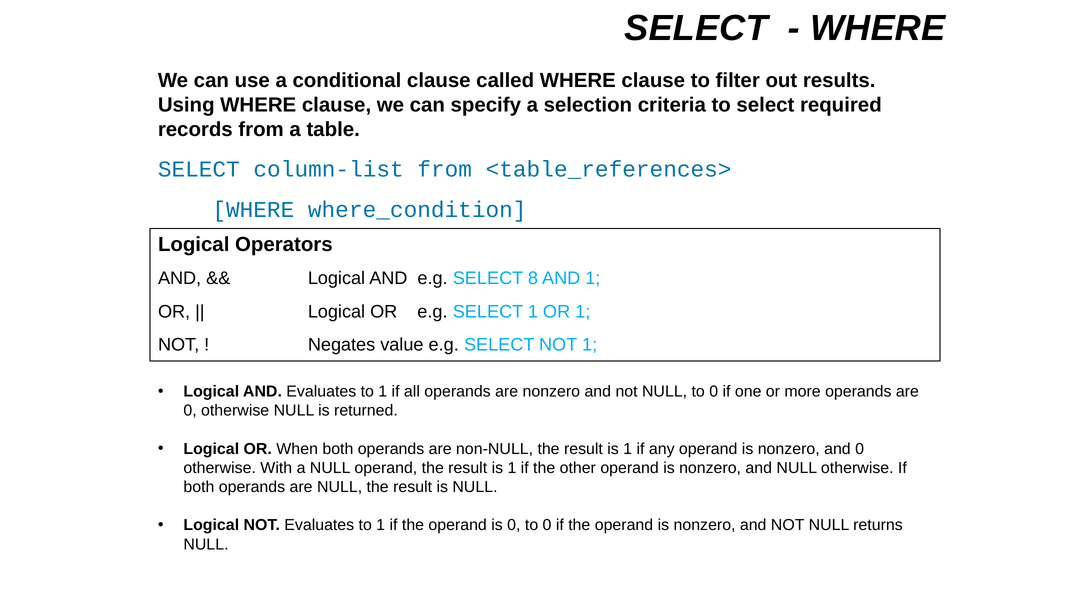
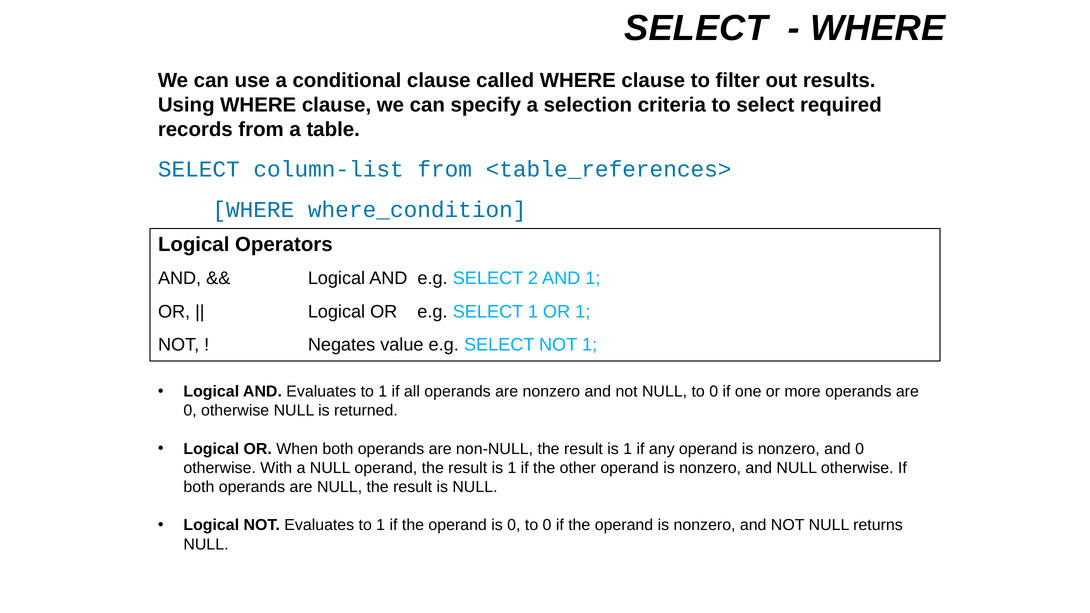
8: 8 -> 2
